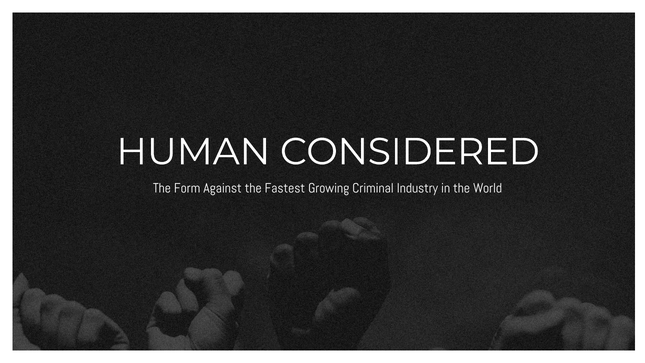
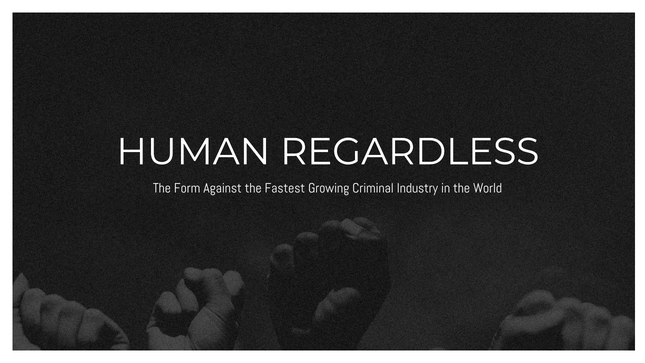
CONSIDERED: CONSIDERED -> REGARDLESS
